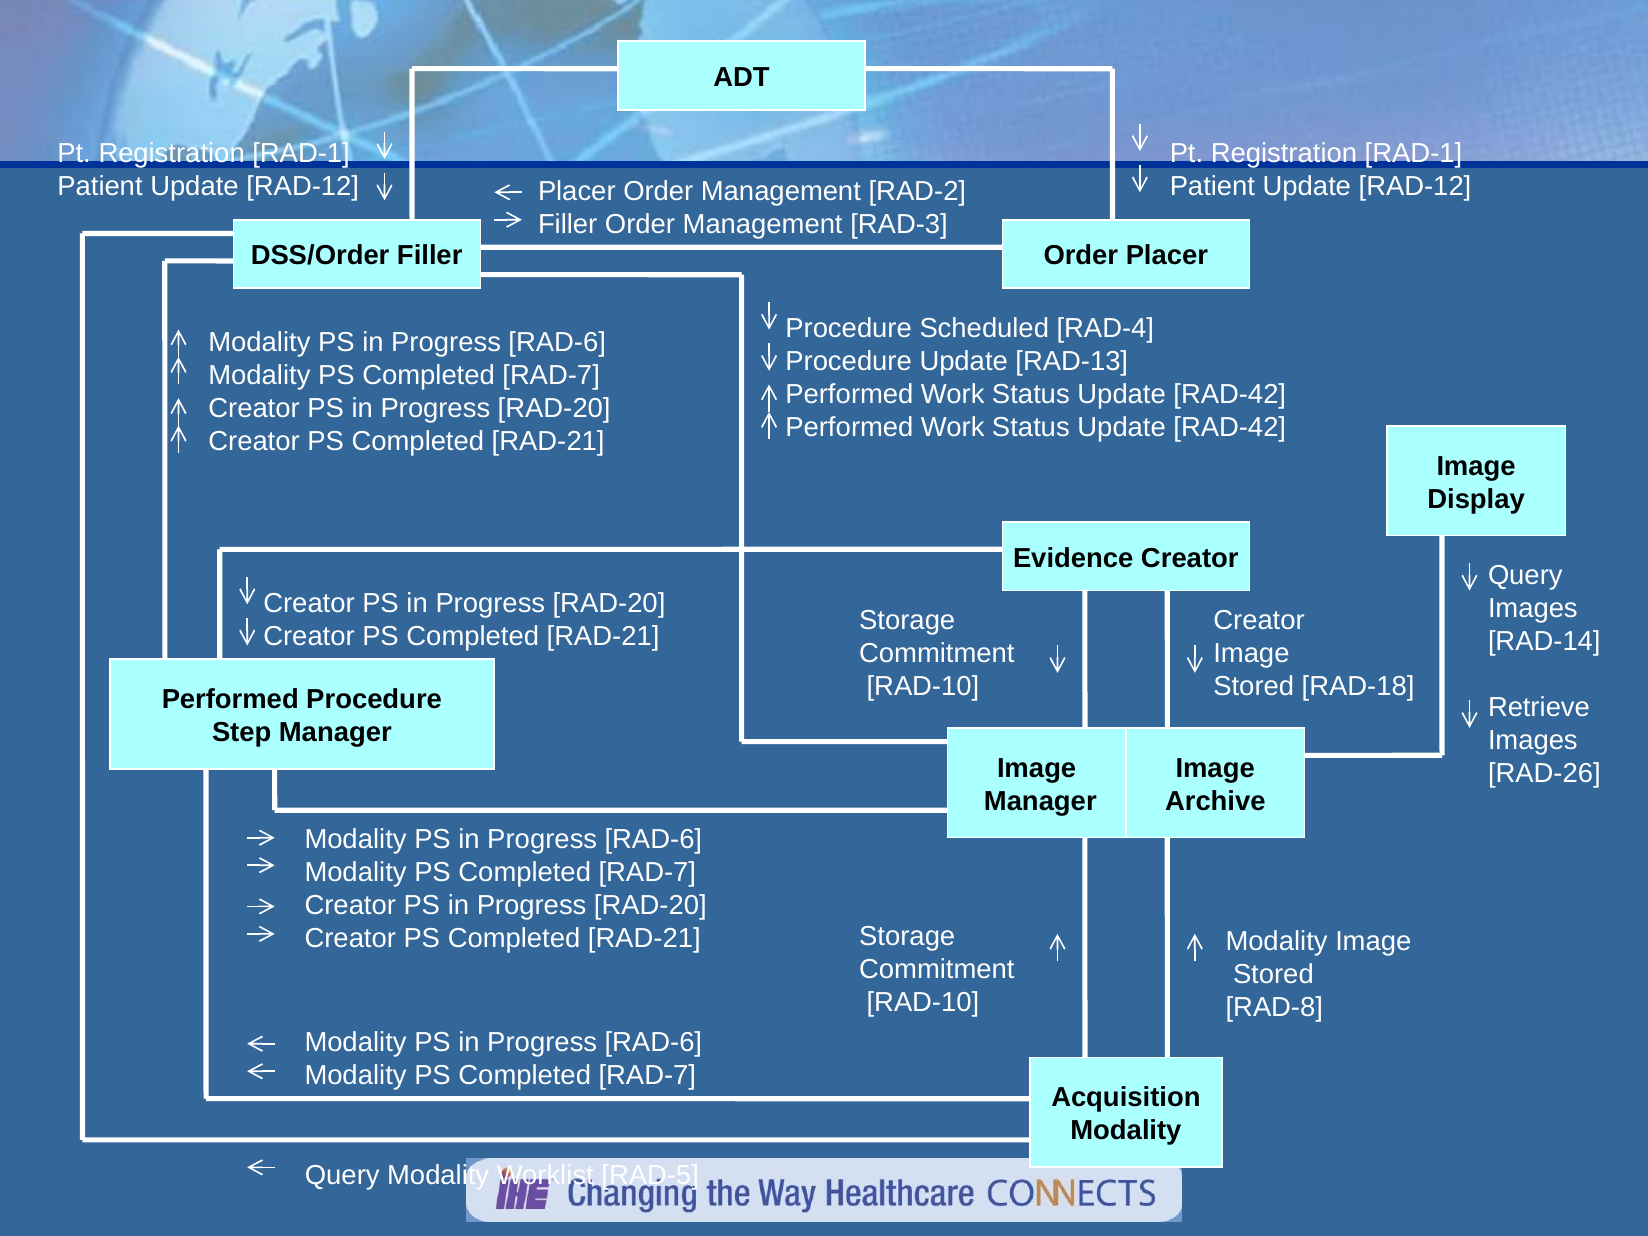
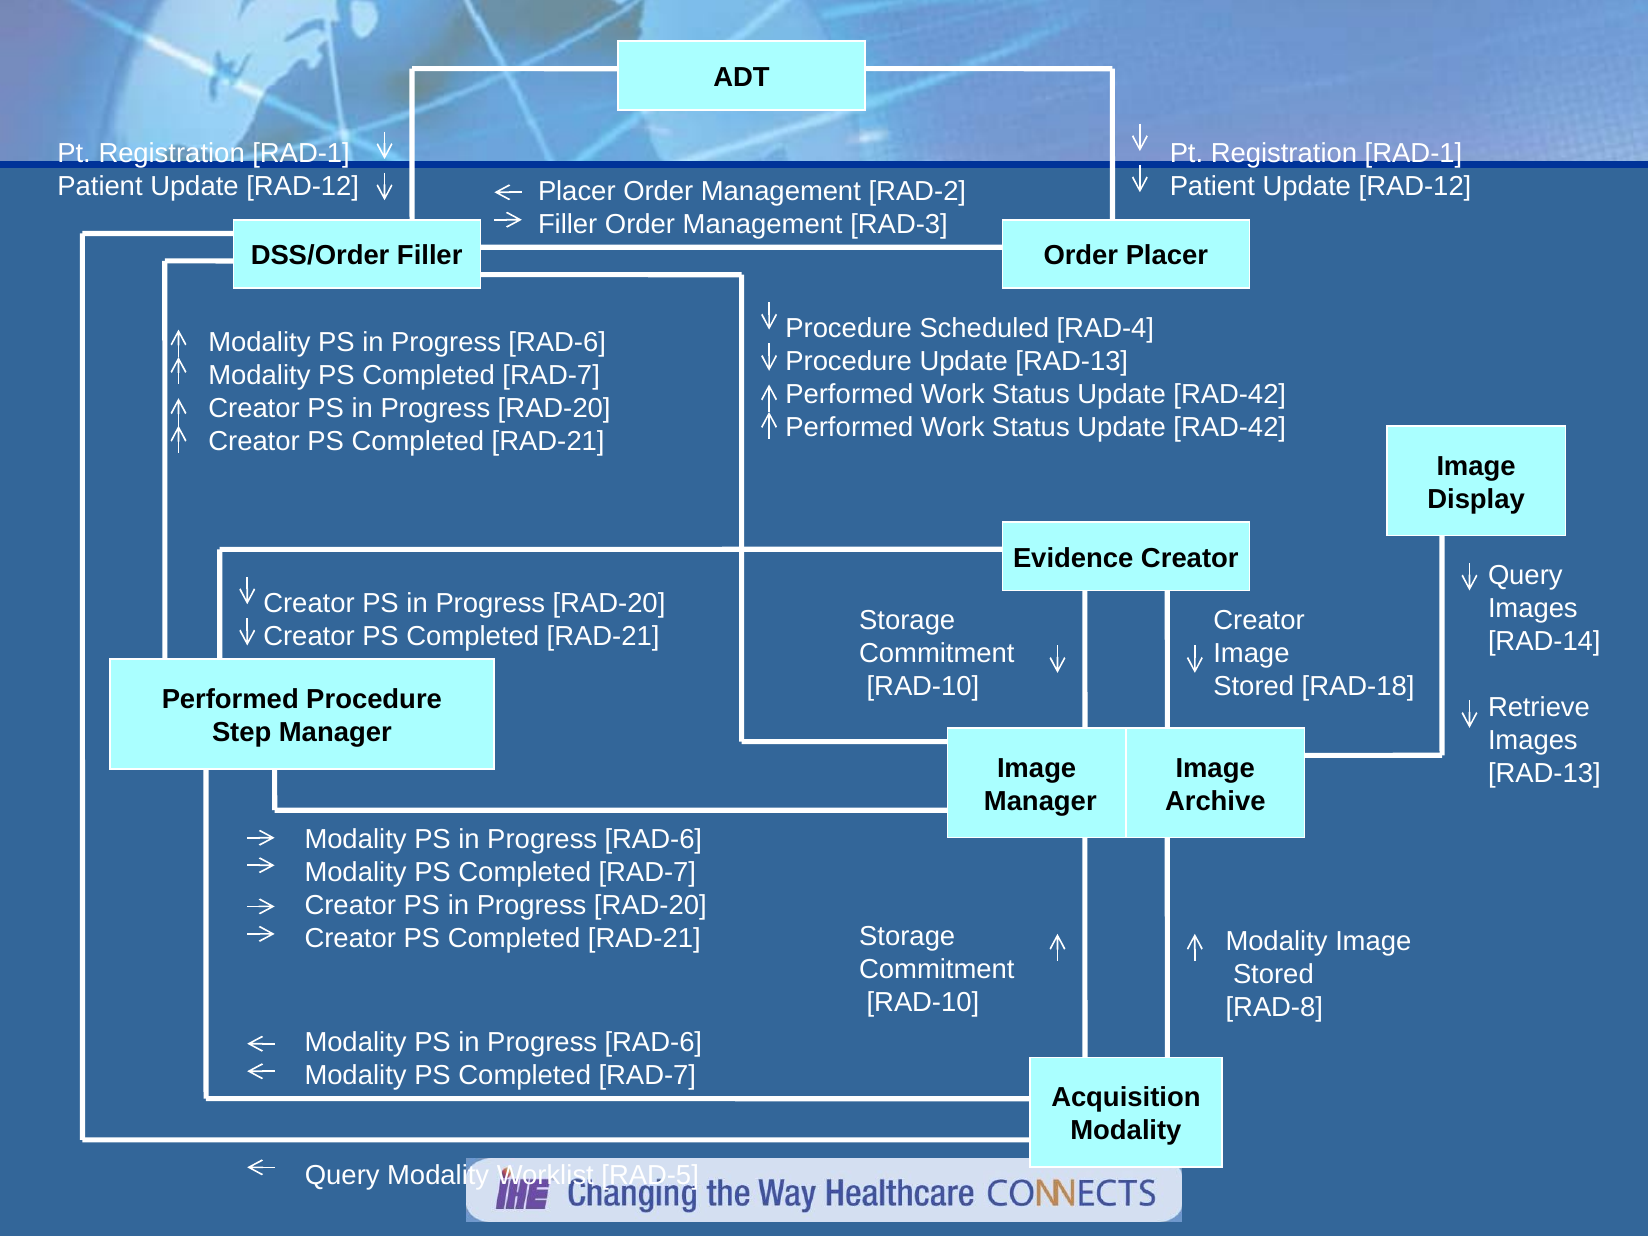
RAD-26 at (1544, 774): RAD-26 -> RAD-13
